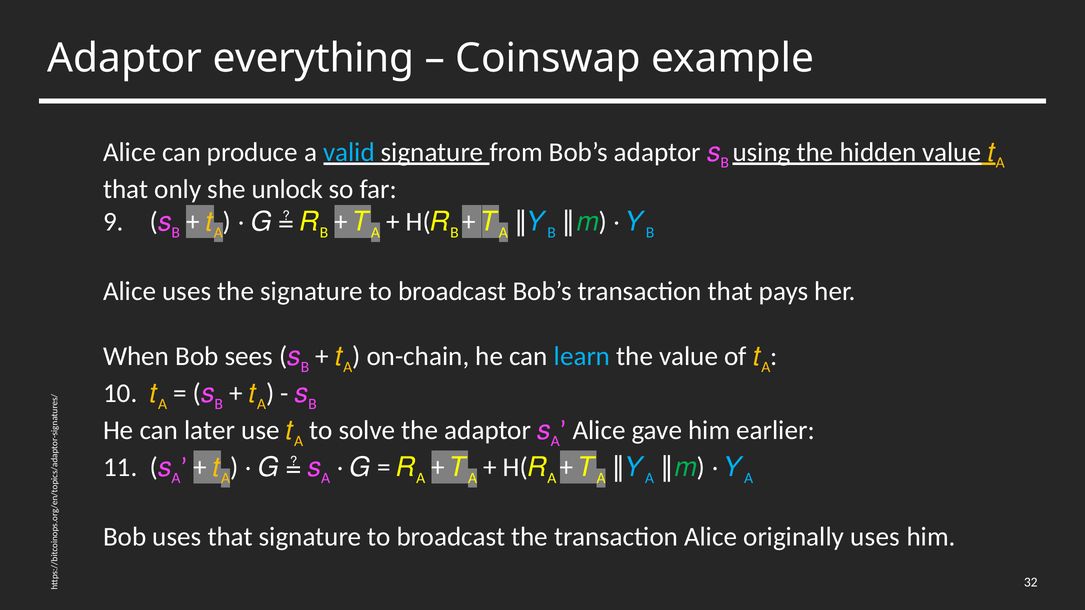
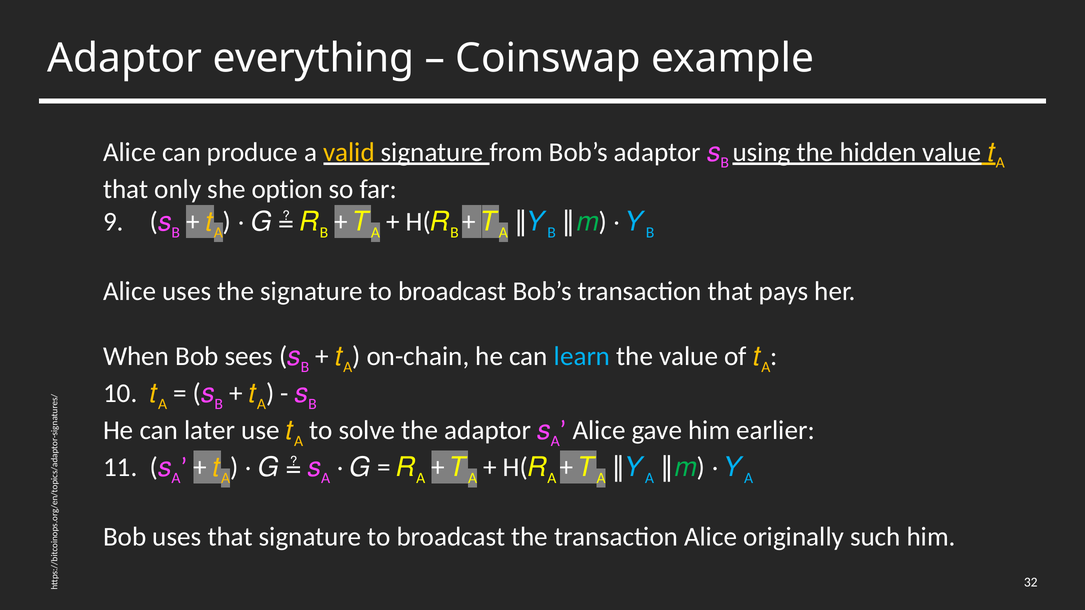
valid colour: light blue -> yellow
unlock: unlock -> option
originally uses: uses -> such
